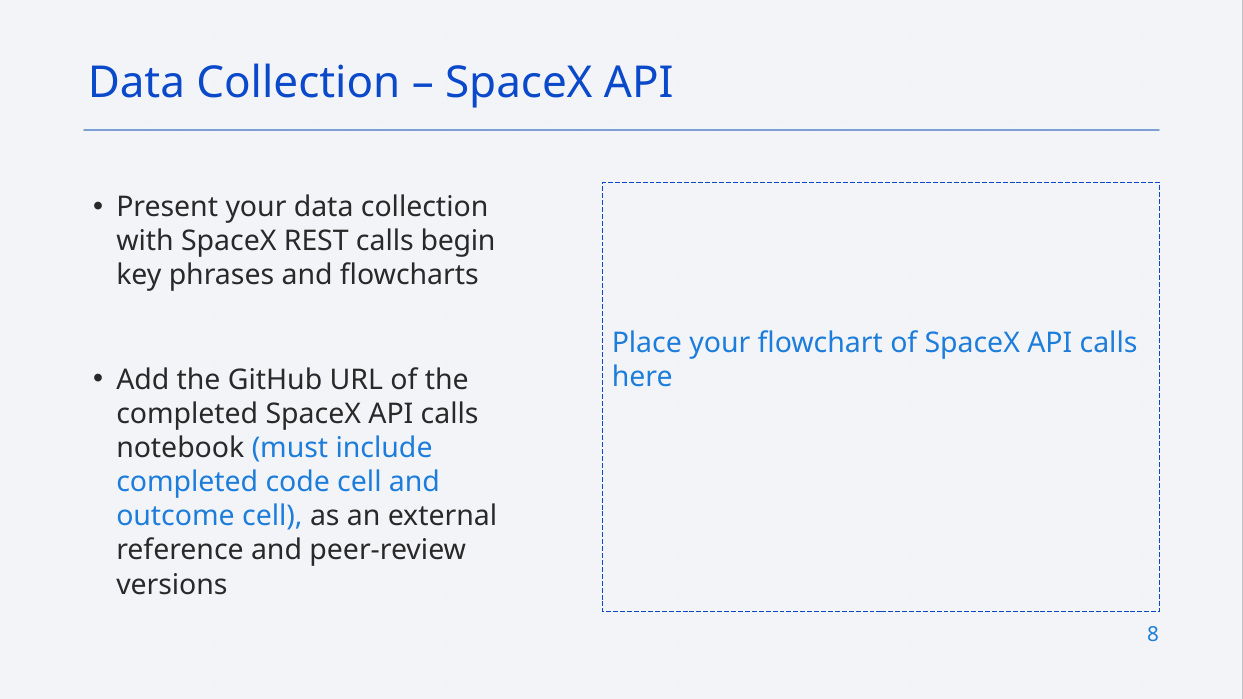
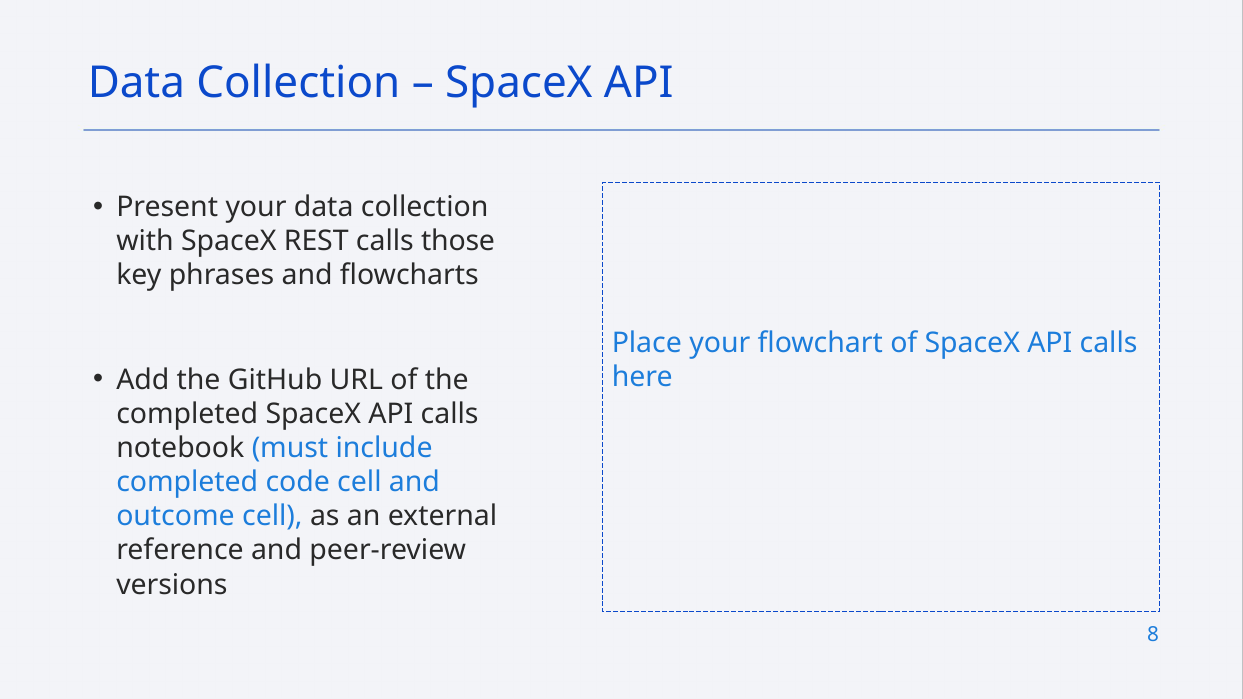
begin: begin -> those
